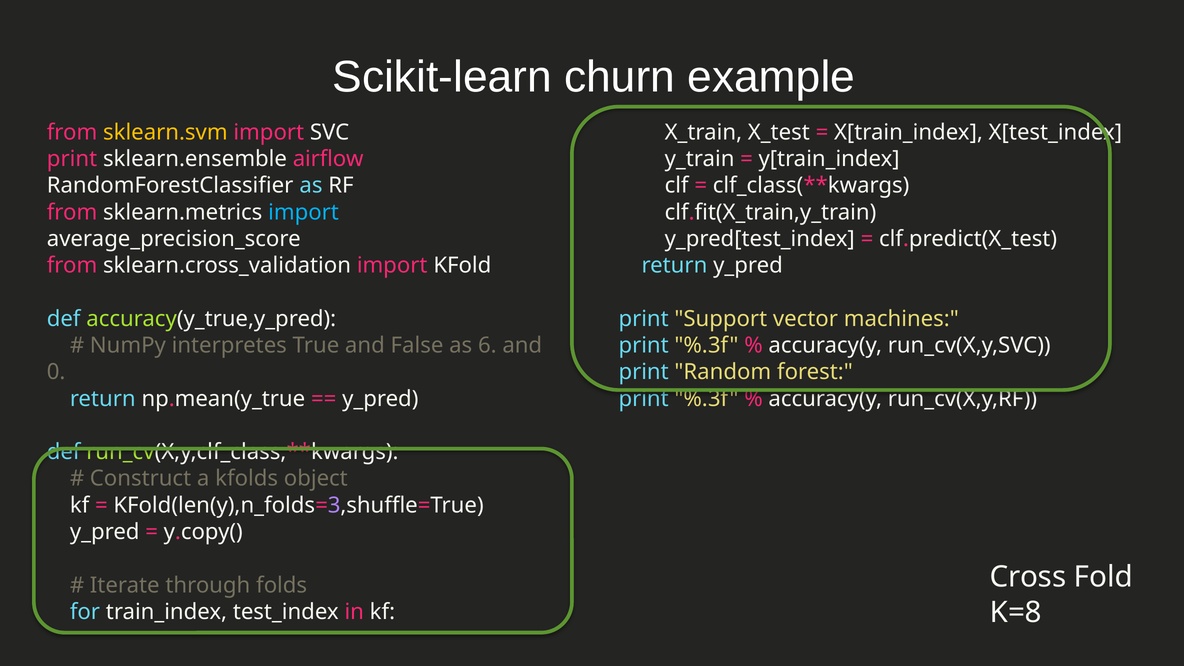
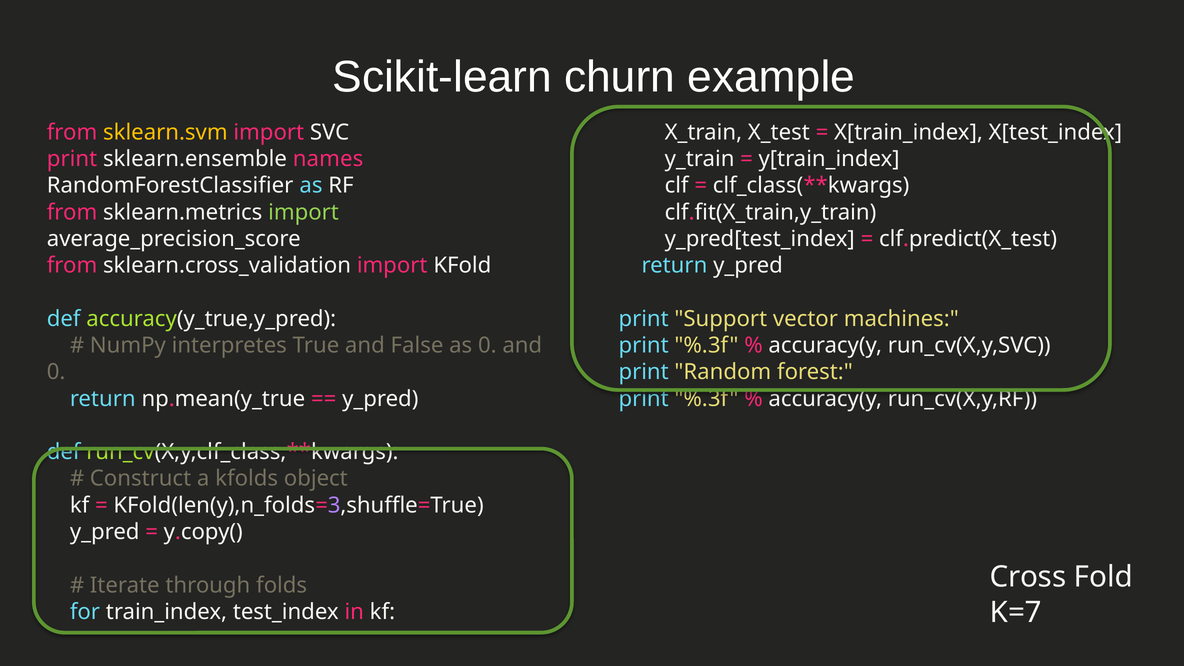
airflow: airflow -> names
import at (304, 212) colour: light blue -> light green
as 6: 6 -> 0
K=8: K=8 -> K=7
